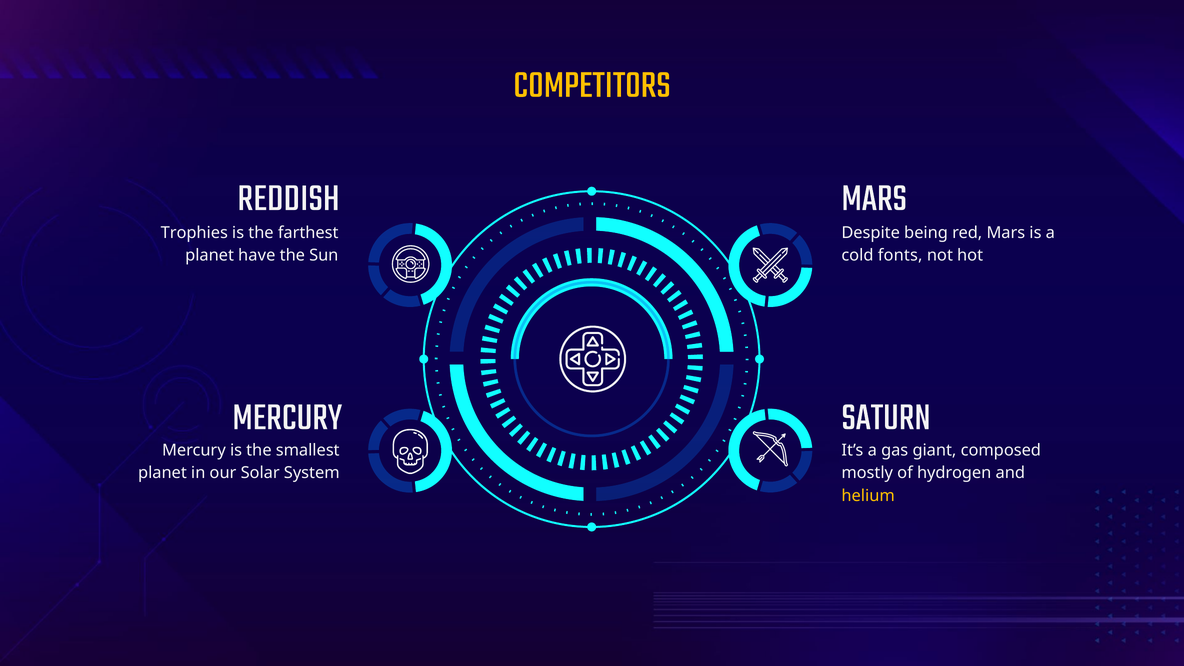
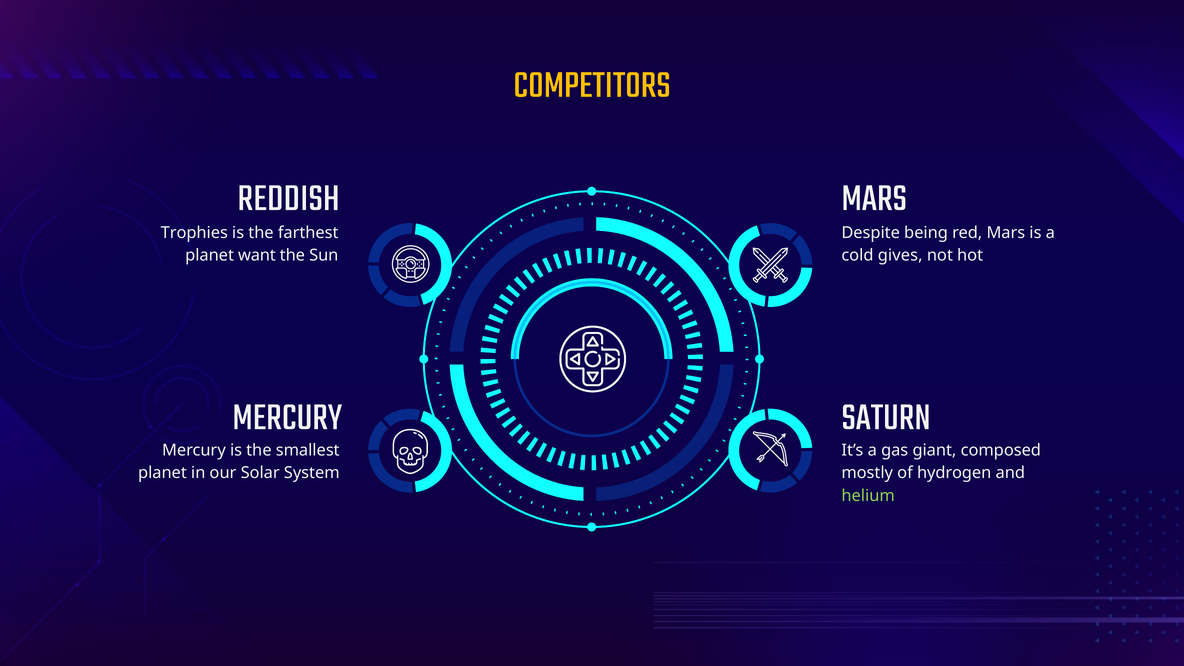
have: have -> want
fonts: fonts -> gives
helium colour: yellow -> light green
